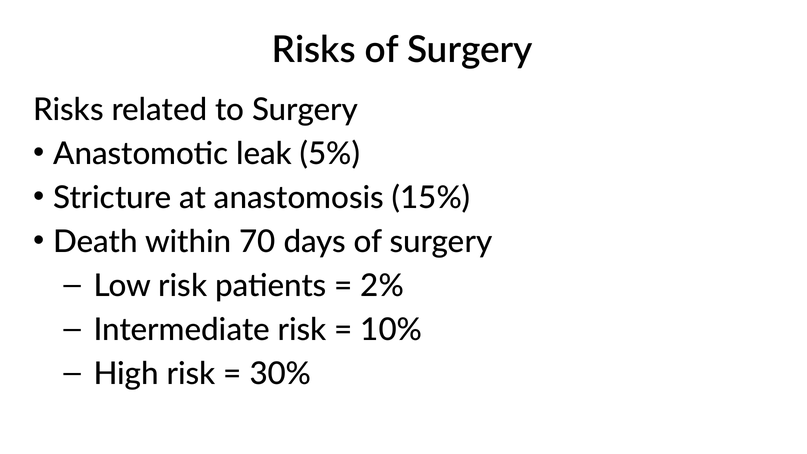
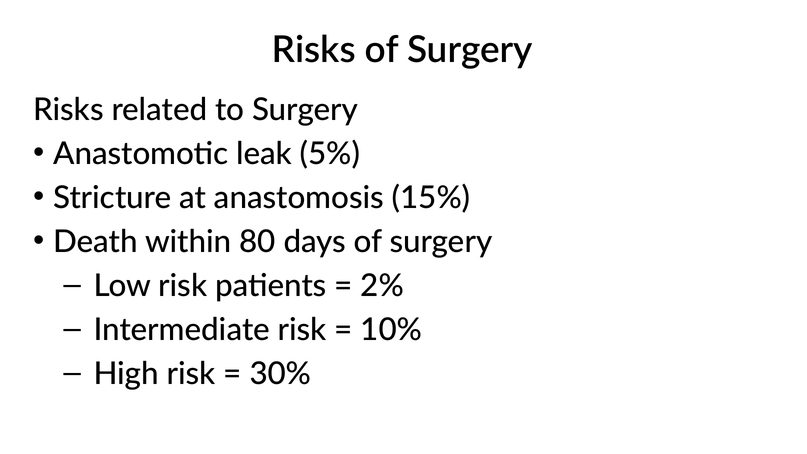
70: 70 -> 80
